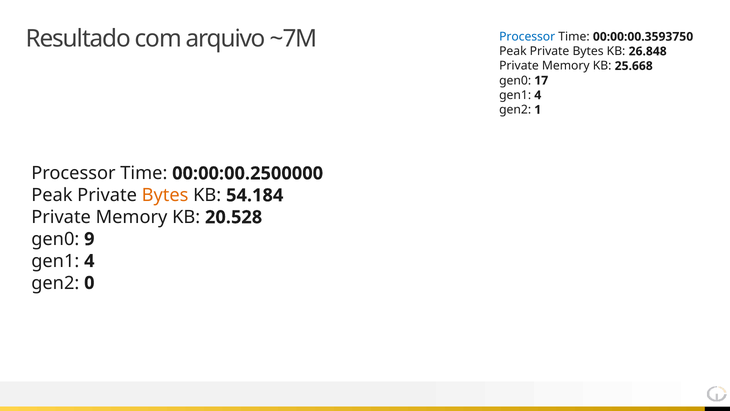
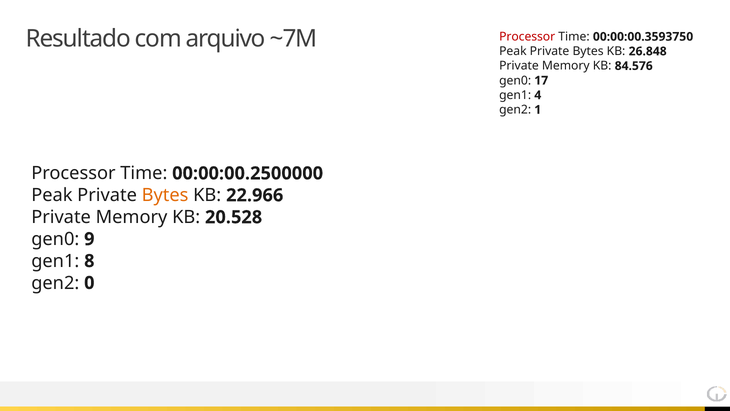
Processor at (527, 37) colour: blue -> red
25.668: 25.668 -> 84.576
54.184: 54.184 -> 22.966
4 at (89, 261): 4 -> 8
